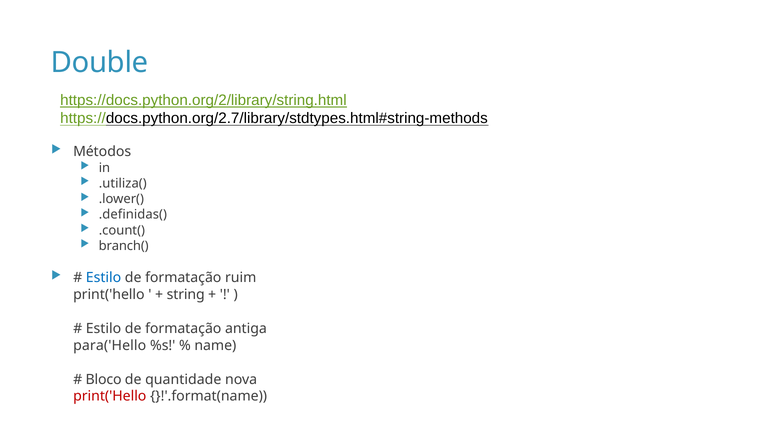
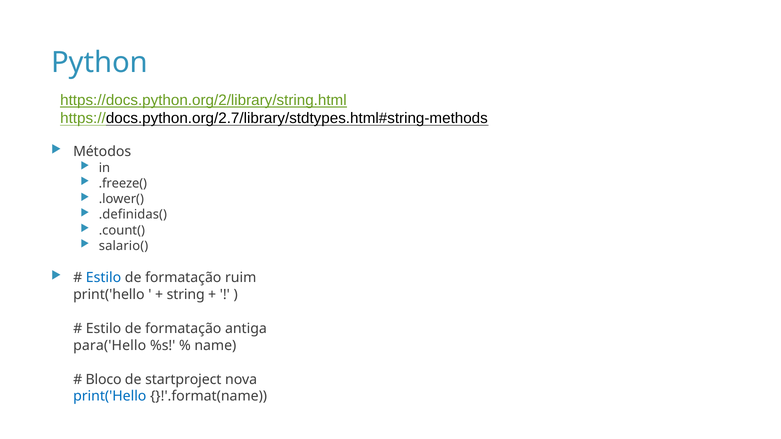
Double: Double -> Python
.utiliza(: .utiliza( -> .freeze(
branch(: branch( -> salario(
quantidade: quantidade -> startproject
print('Hello at (110, 397) colour: red -> blue
